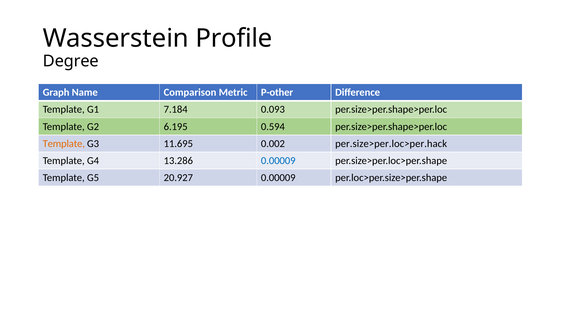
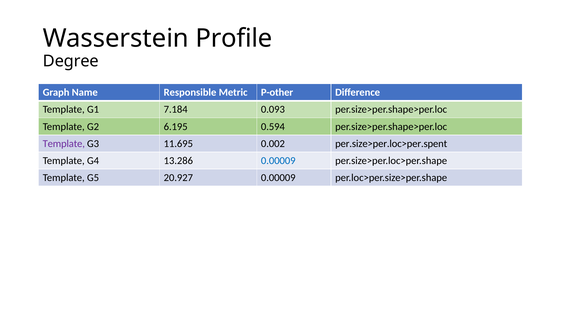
Comparison: Comparison -> Responsible
Template at (64, 144) colour: orange -> purple
per.size>per.loc>per.hack: per.size>per.loc>per.hack -> per.size>per.loc>per.spent
